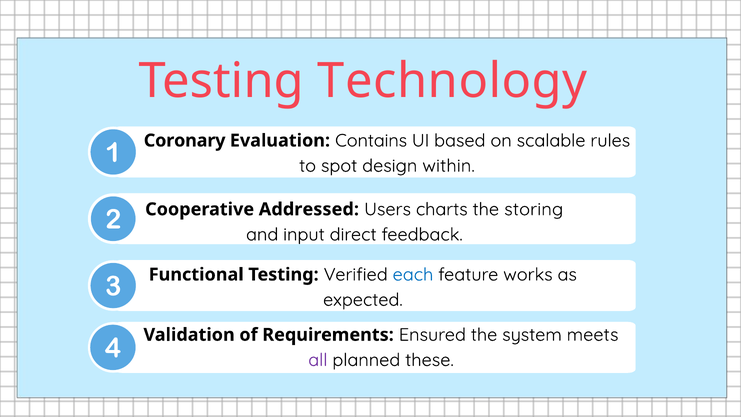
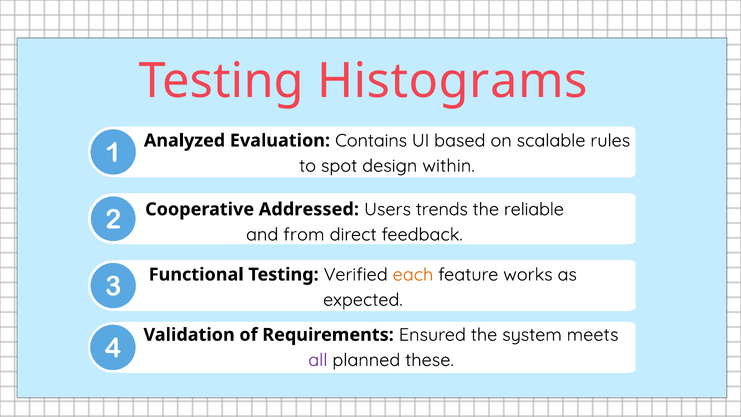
Technology: Technology -> Histograms
Coronary: Coronary -> Analyzed
charts: charts -> trends
storing: storing -> reliable
input: input -> from
each colour: blue -> orange
